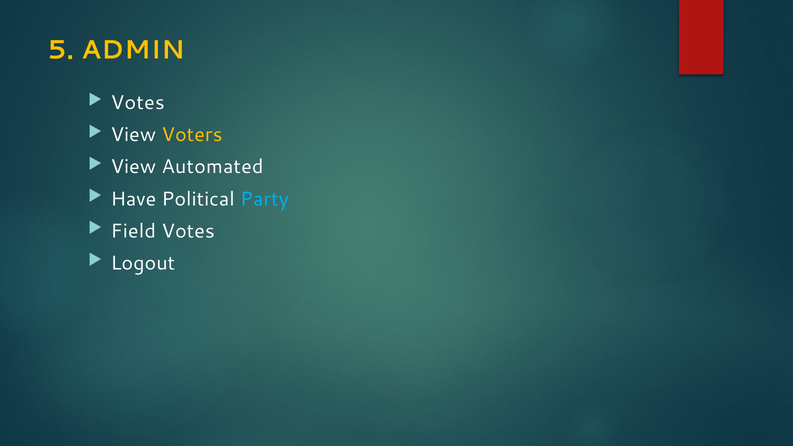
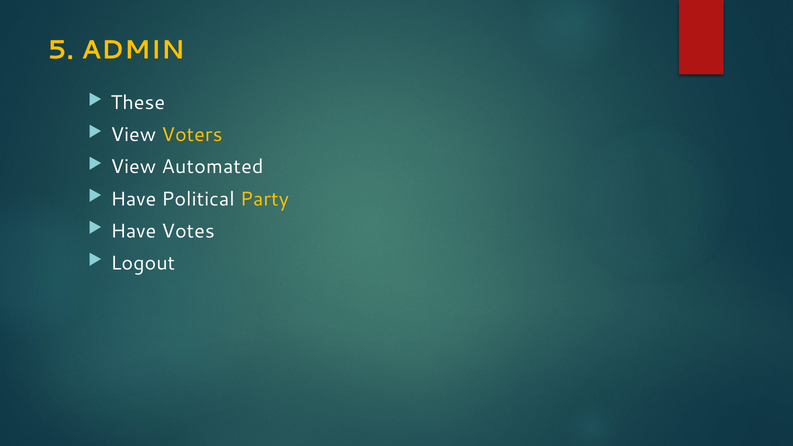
Votes at (138, 103): Votes -> These
Party colour: light blue -> yellow
Field at (133, 231): Field -> Have
